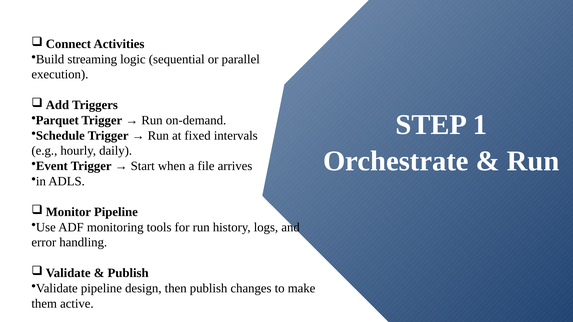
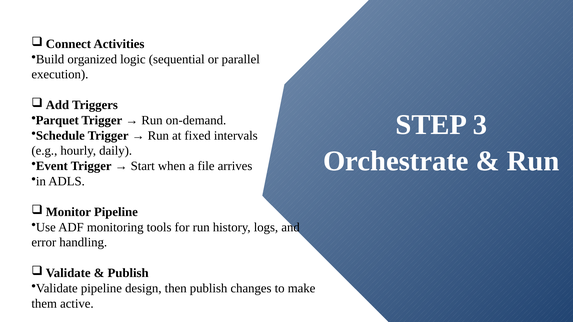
streaming: streaming -> organized
1: 1 -> 3
